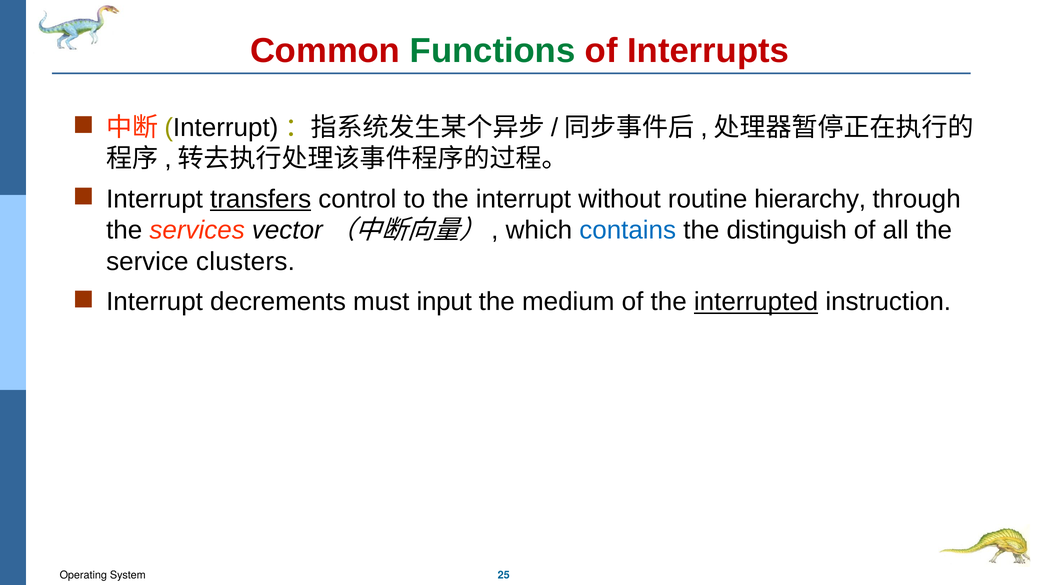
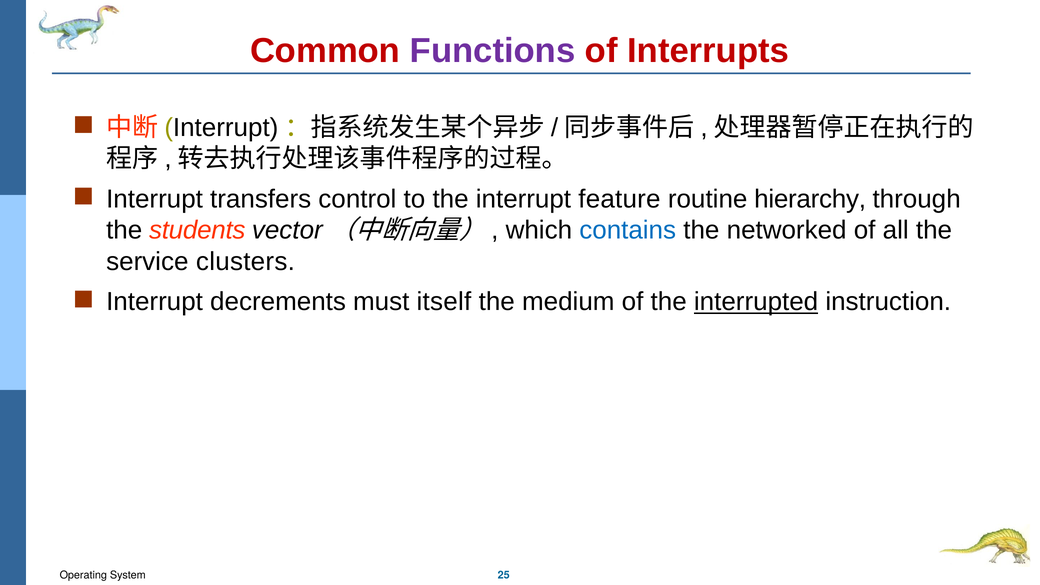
Functions colour: green -> purple
transfers underline: present -> none
without: without -> feature
services: services -> students
distinguish: distinguish -> networked
input: input -> itself
